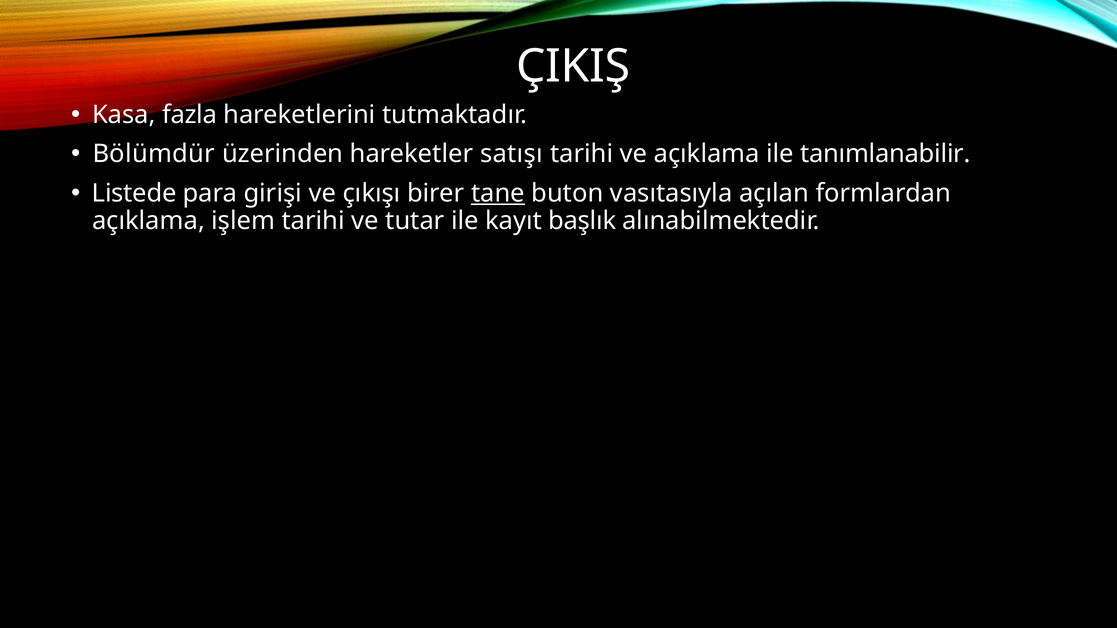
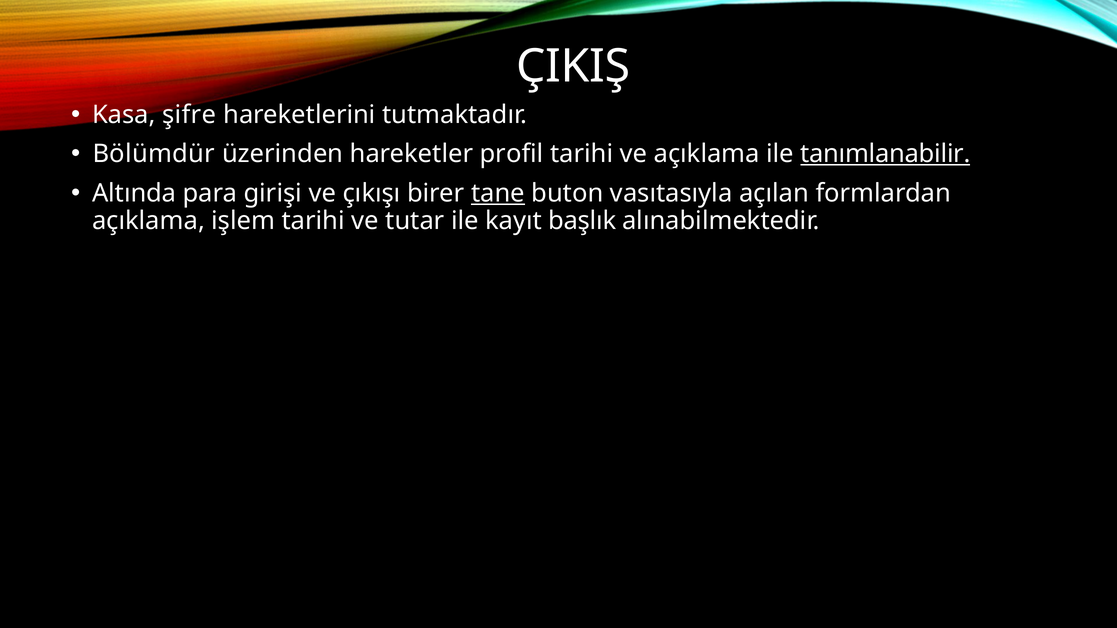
fazla: fazla -> şifre
satışı: satışı -> profil
tanımlanabilir underline: none -> present
Listede: Listede -> Altında
